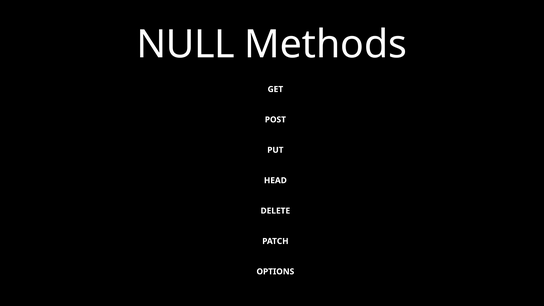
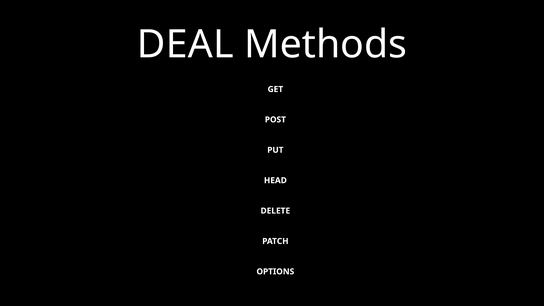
NULL: NULL -> DEAL
